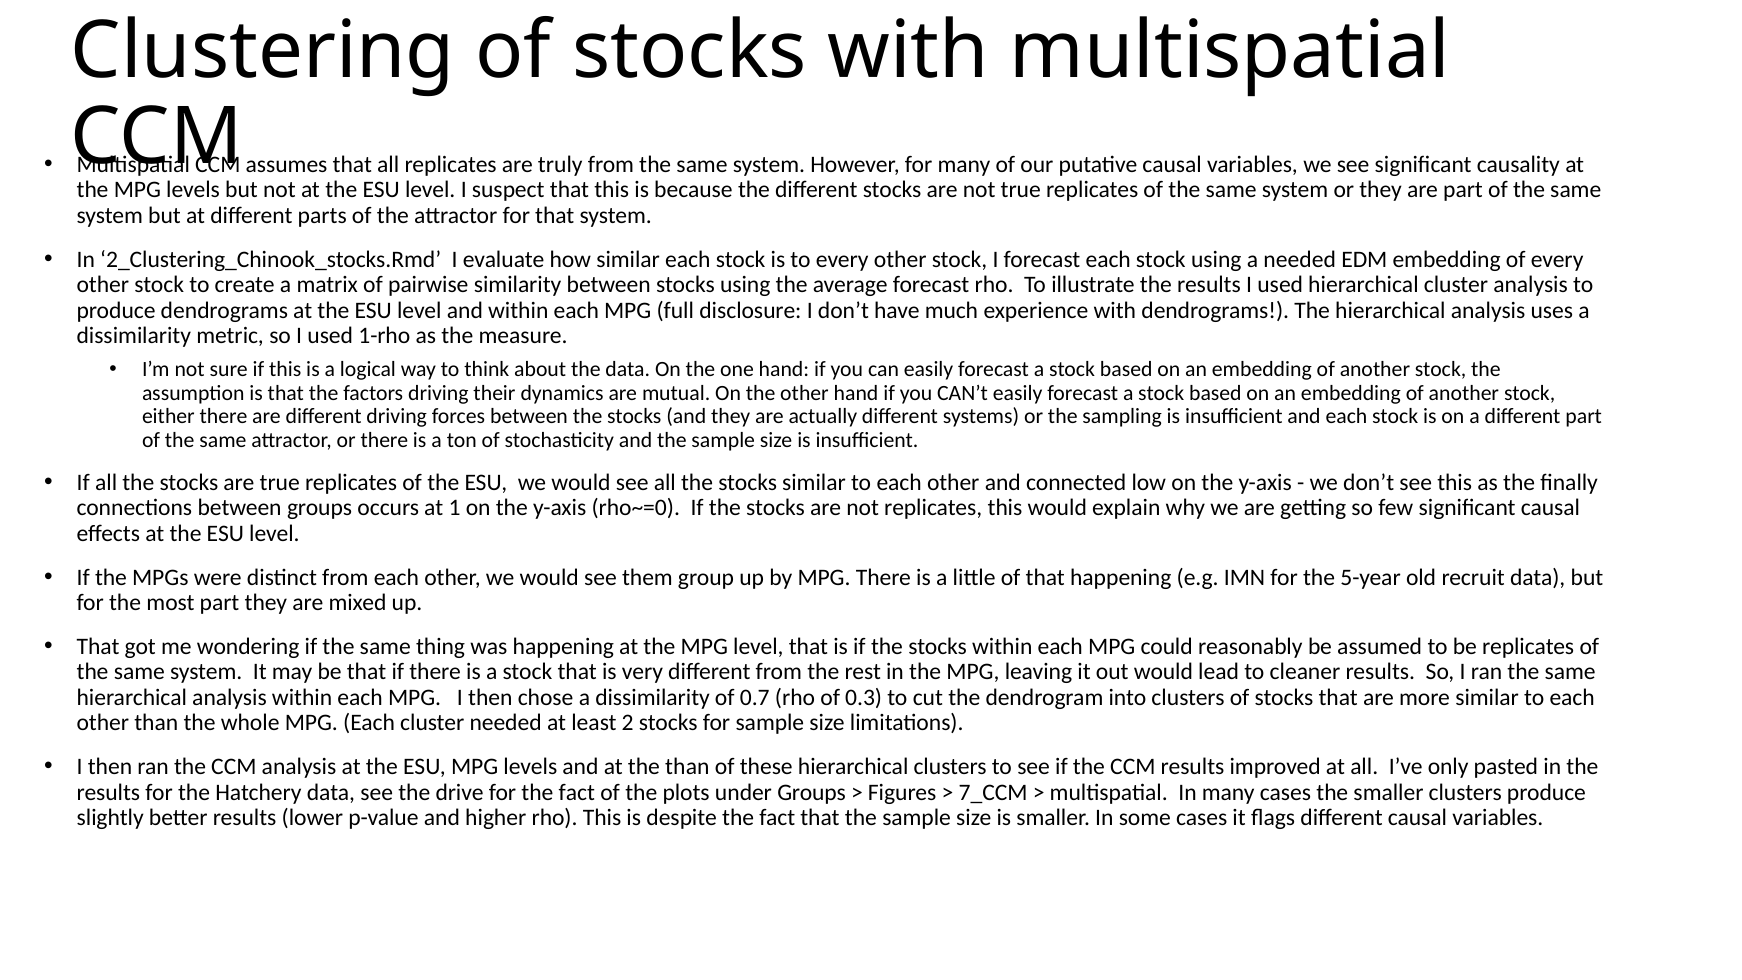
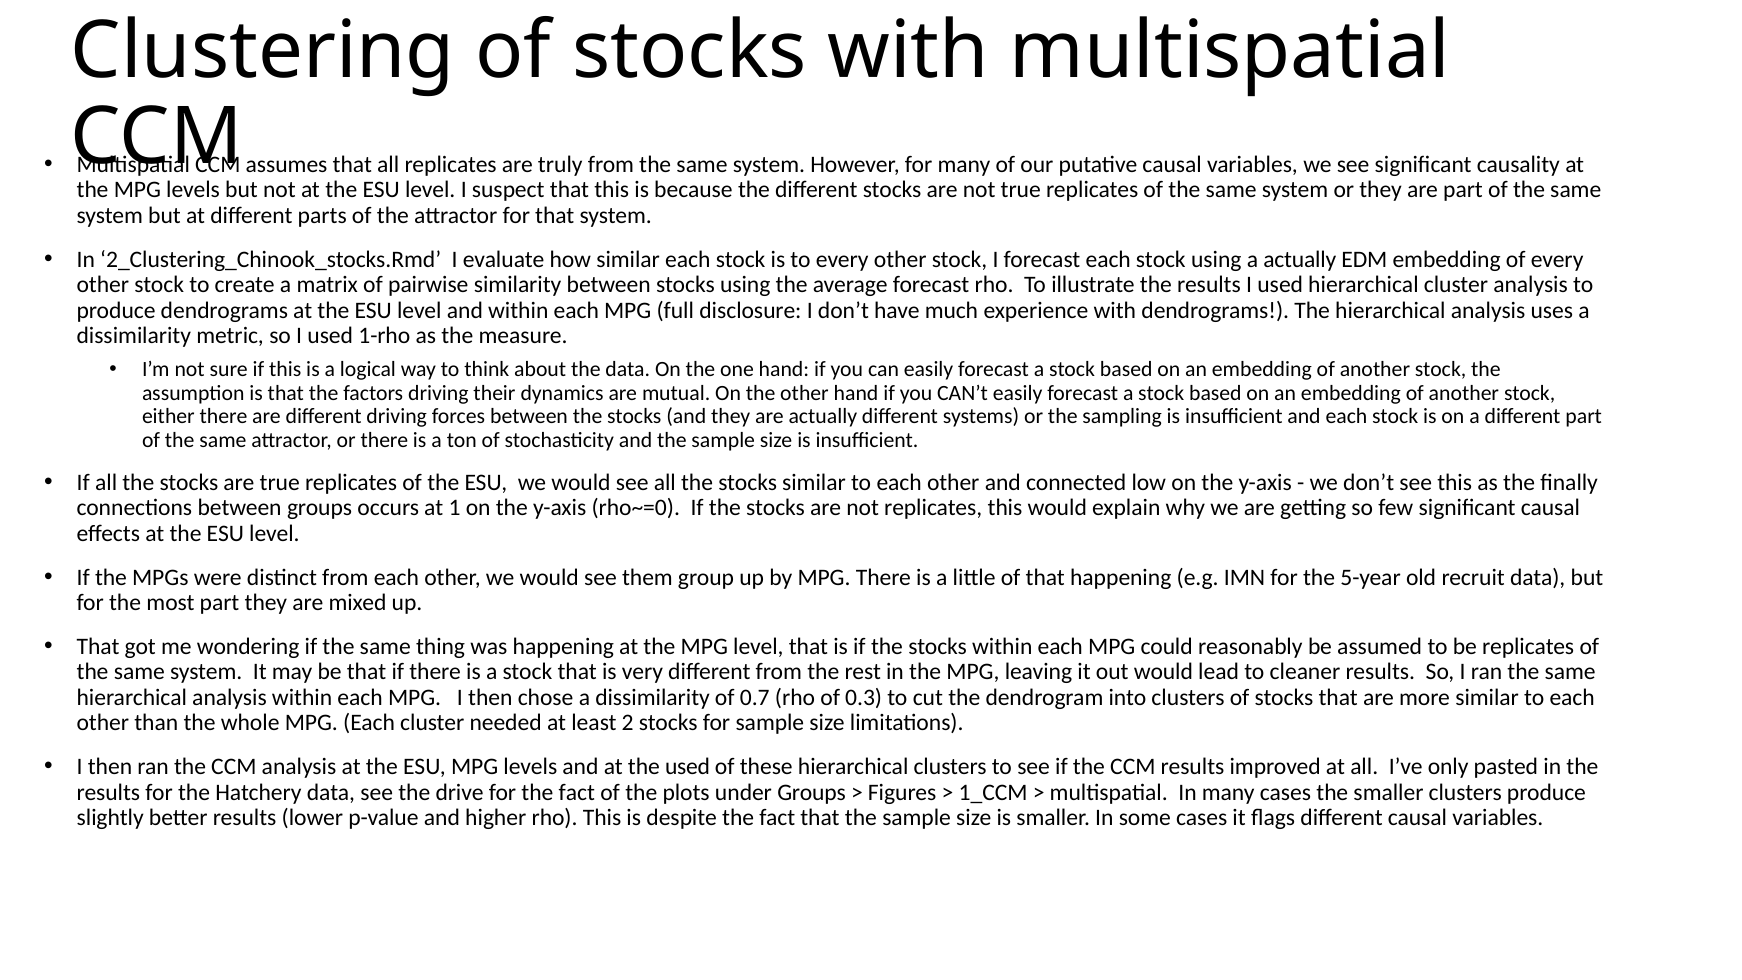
a needed: needed -> actually
the than: than -> used
7_CCM: 7_CCM -> 1_CCM
